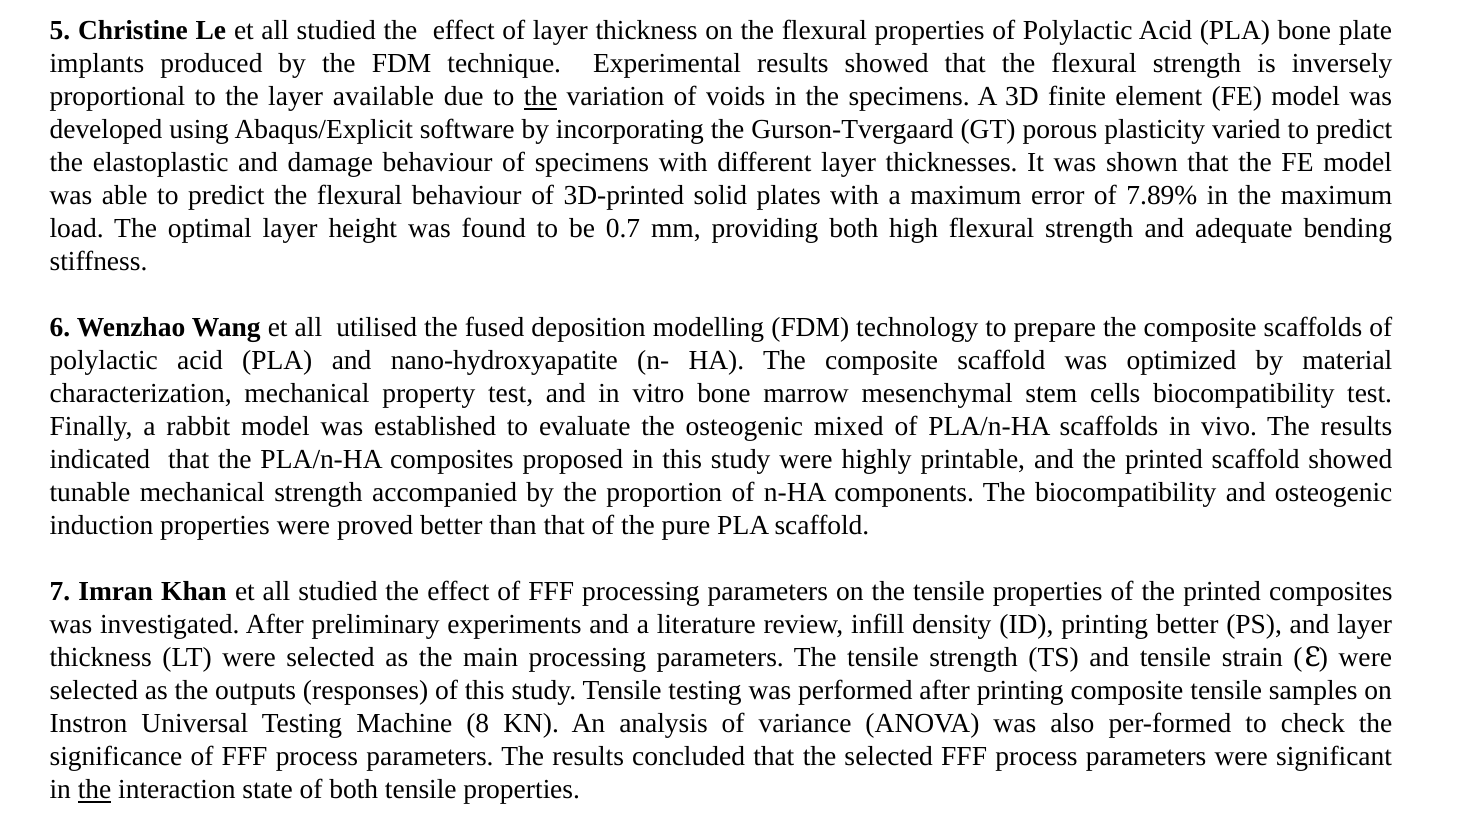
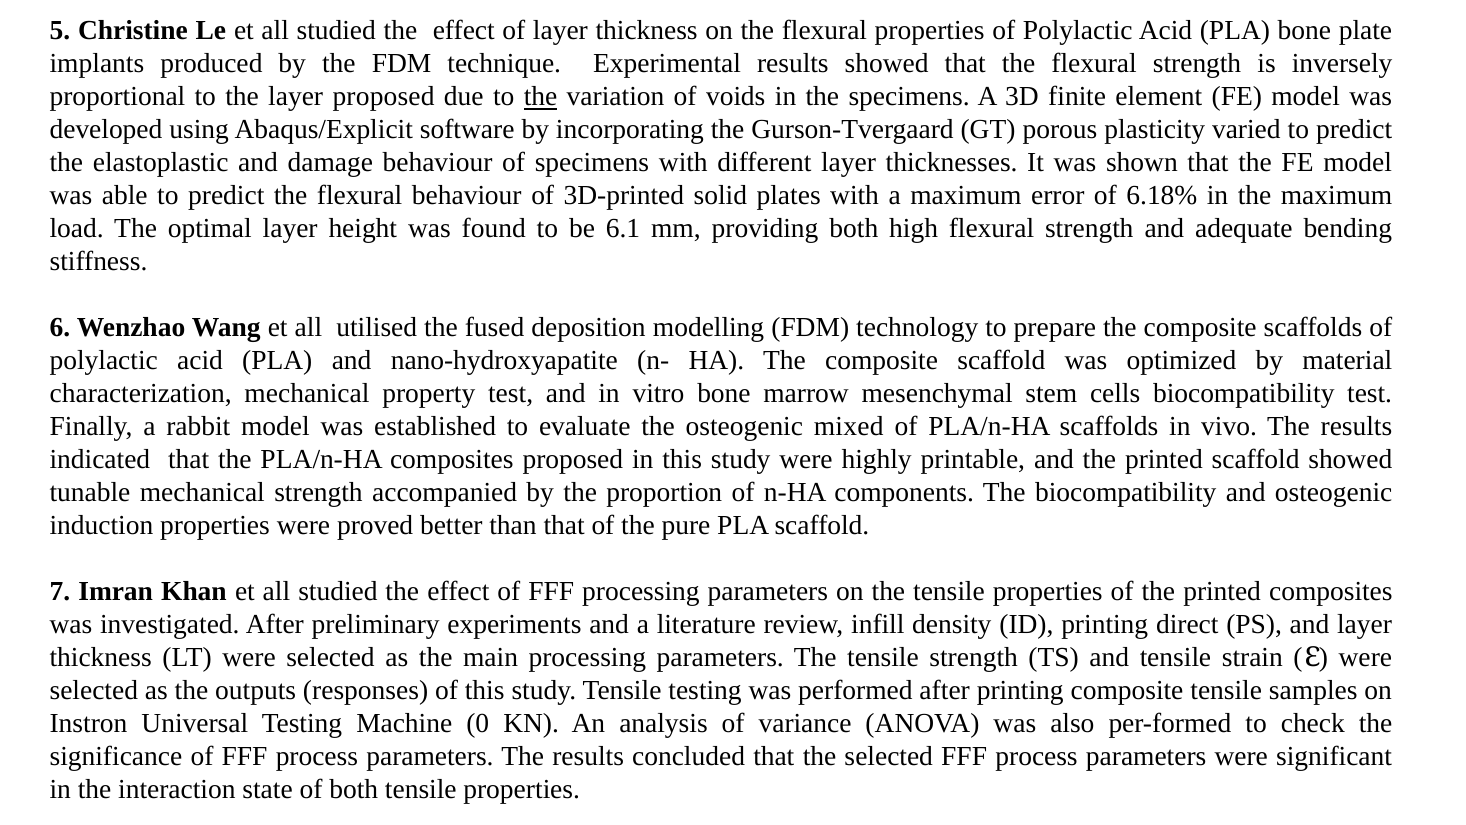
layer available: available -> proposed
7.89%: 7.89% -> 6.18%
0.7: 0.7 -> 6.1
printing better: better -> direct
8: 8 -> 0
the at (95, 789) underline: present -> none
